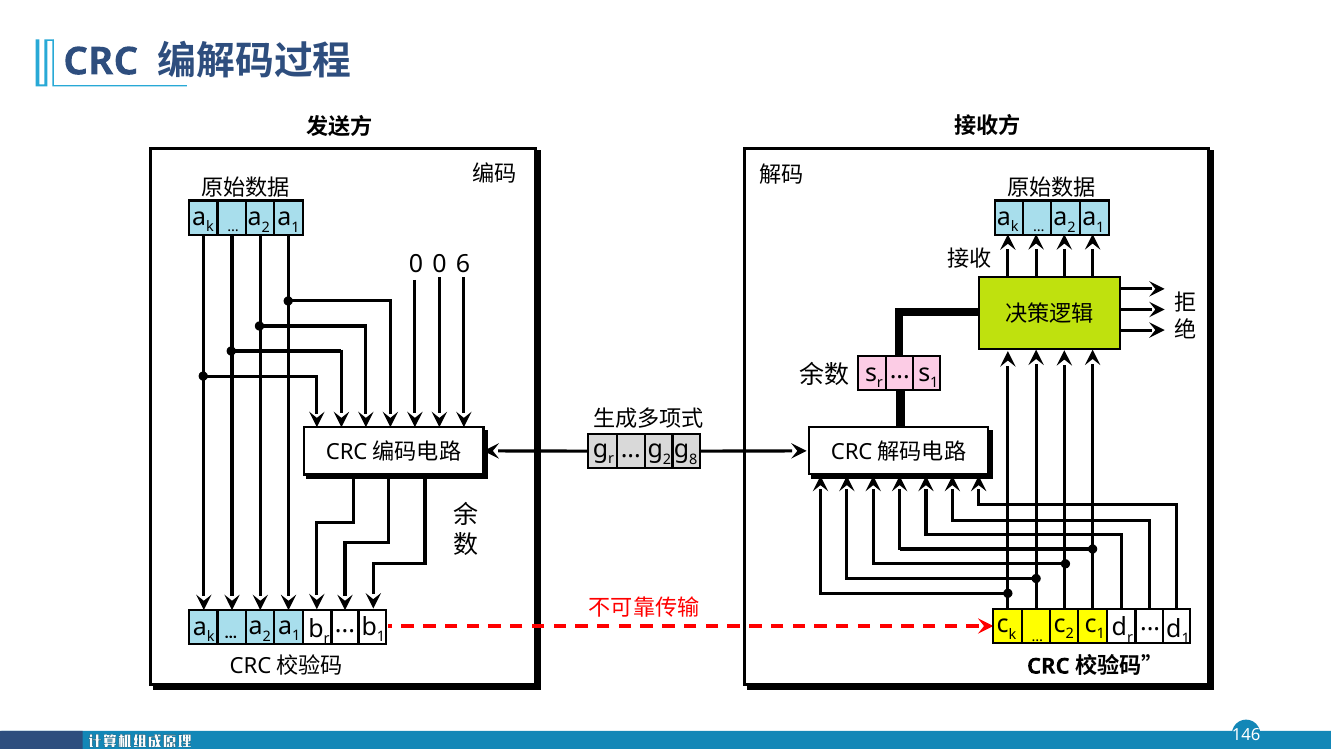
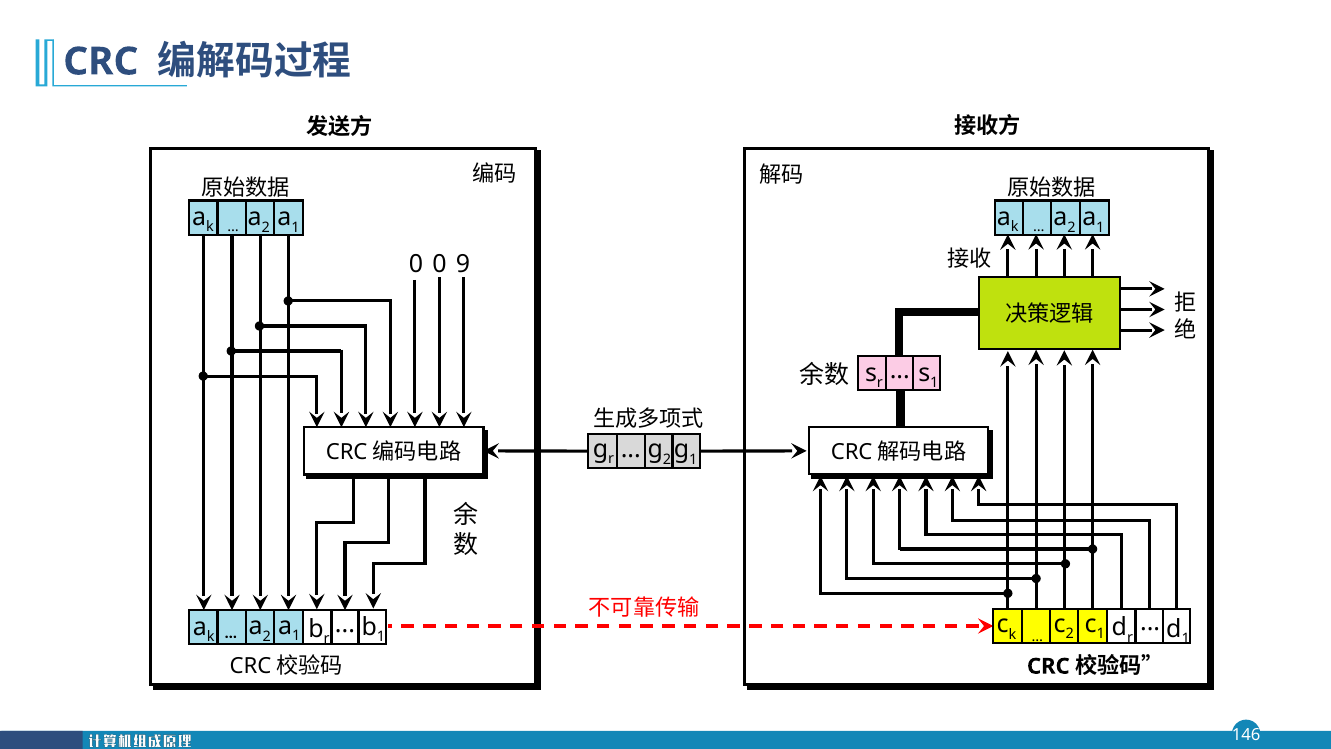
6: 6 -> 9
8 at (693, 459): 8 -> 1
